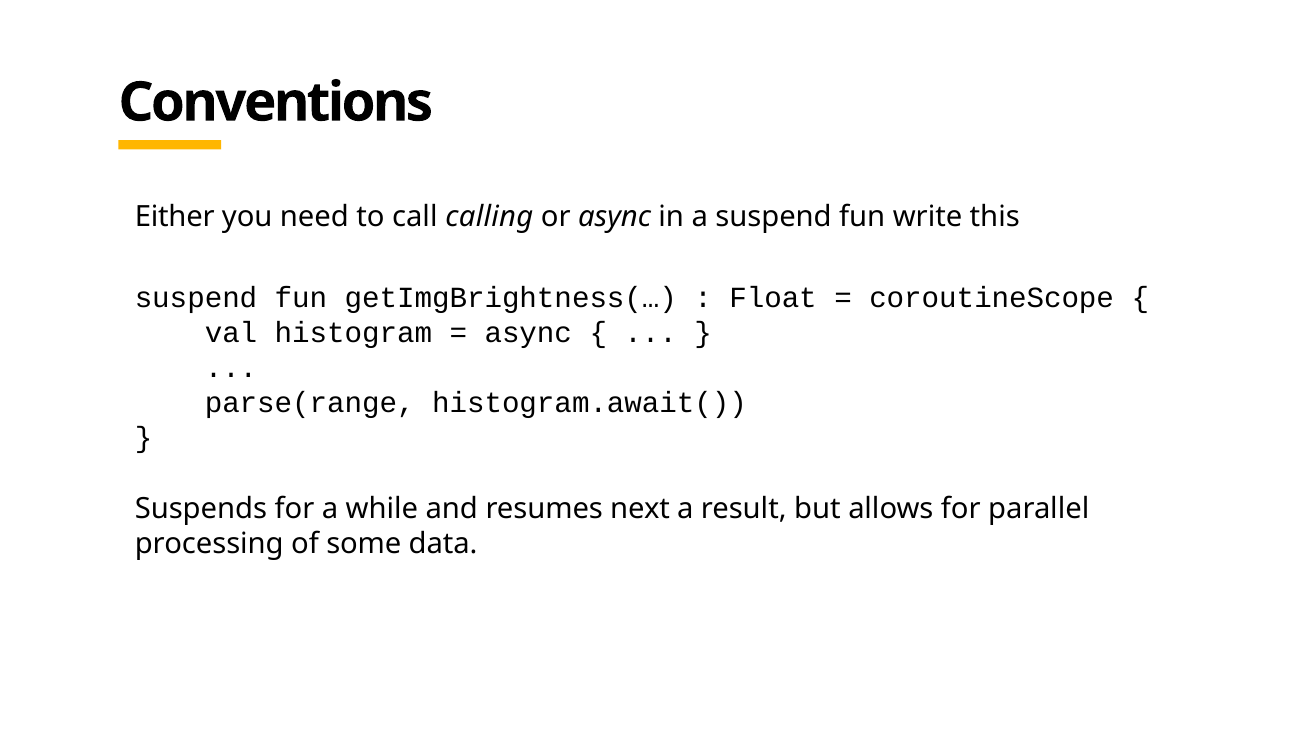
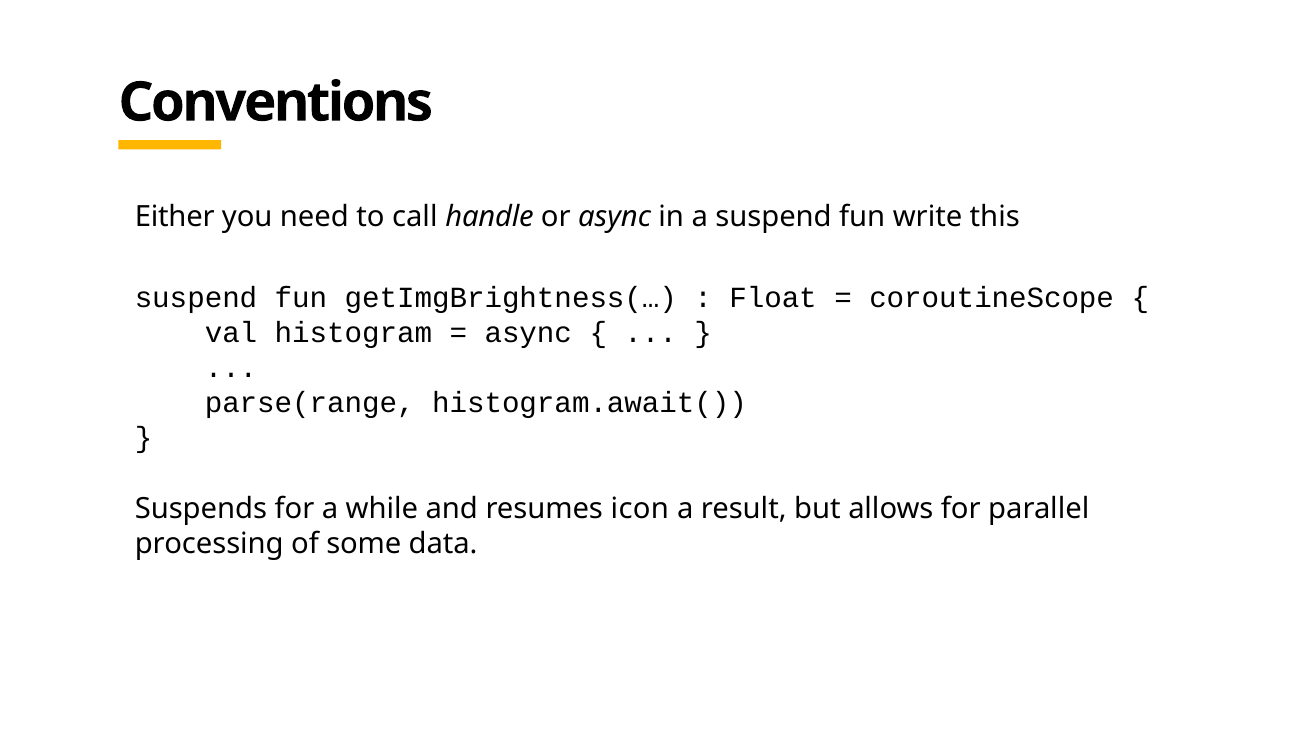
calling: calling -> handle
next: next -> icon
